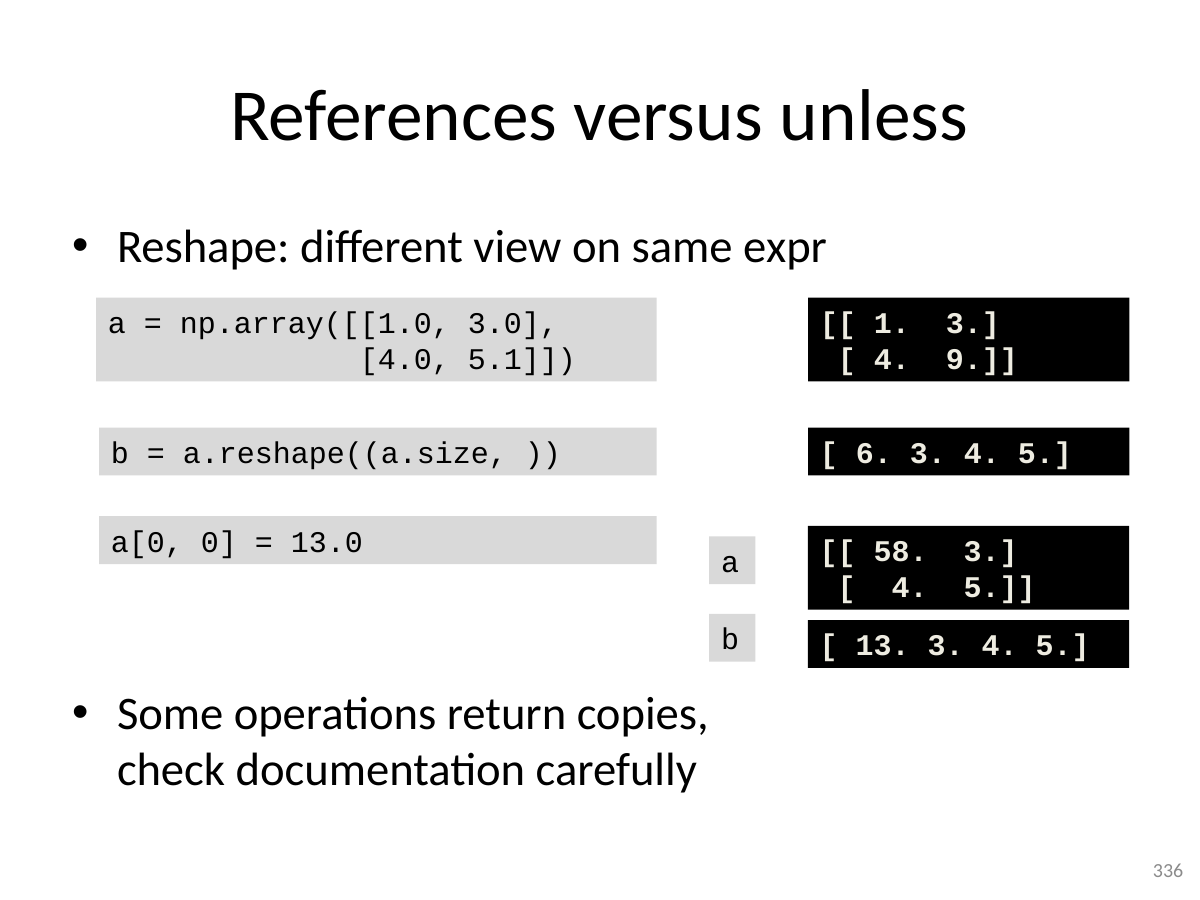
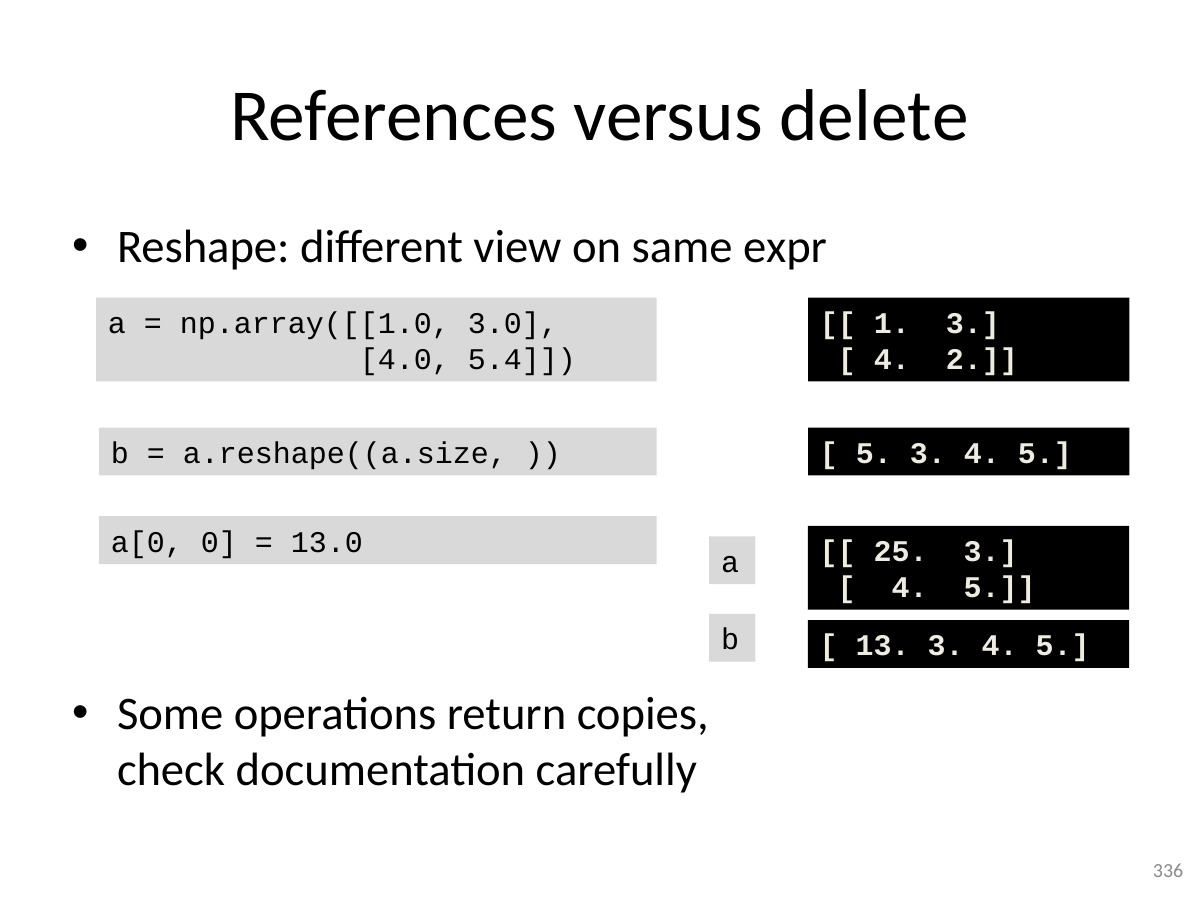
unless: unless -> delete
5.1: 5.1 -> 5.4
9: 9 -> 2
6 at (874, 454): 6 -> 5
58: 58 -> 25
